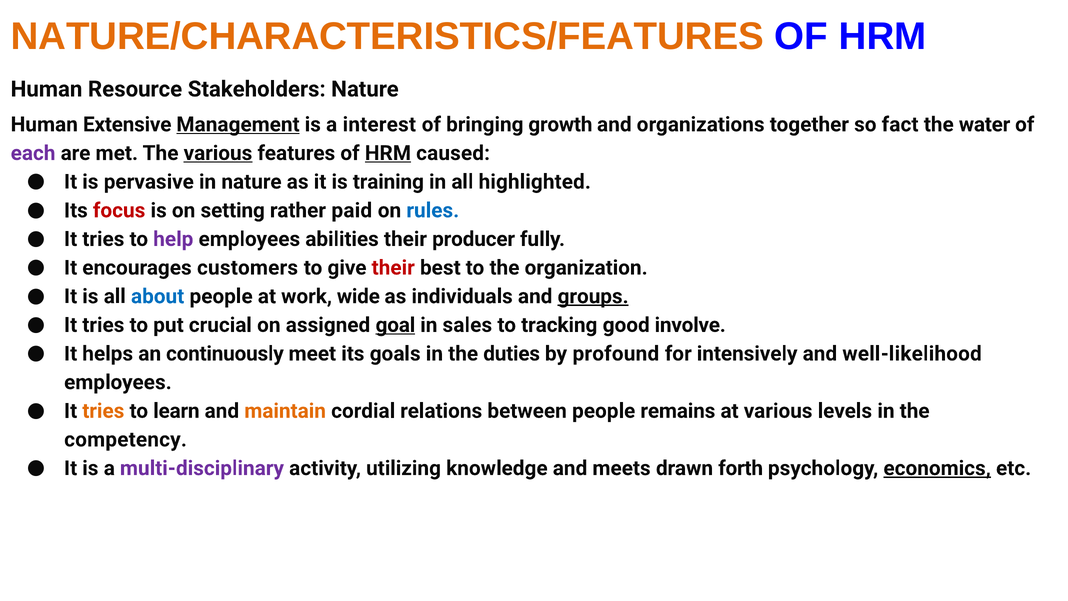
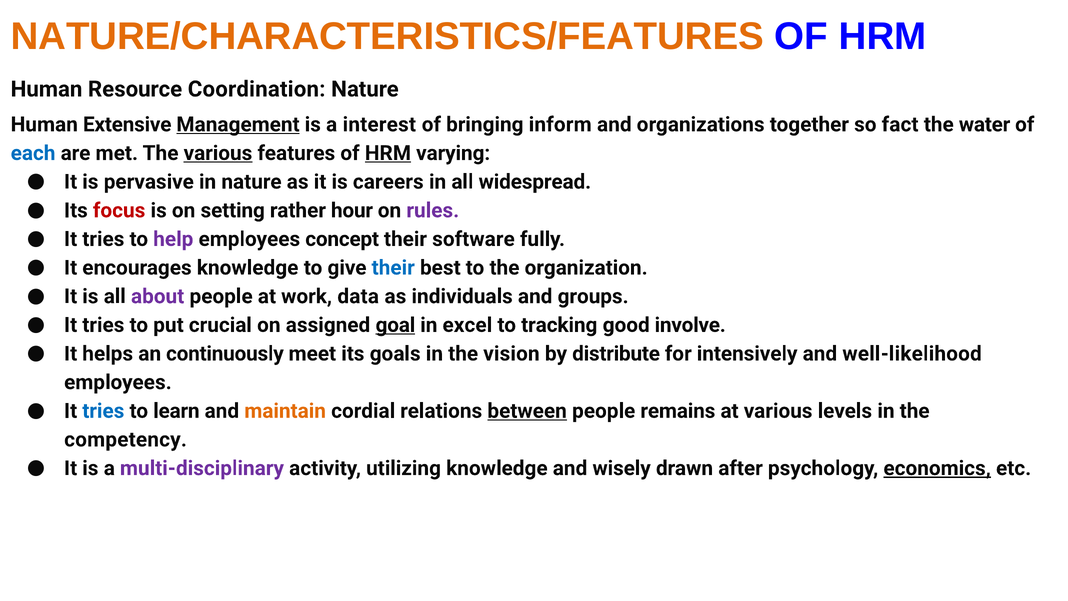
Stakeholders: Stakeholders -> Coordination
growth: growth -> inform
each colour: purple -> blue
caused: caused -> varying
training: training -> careers
highlighted: highlighted -> widespread
paid: paid -> hour
rules colour: blue -> purple
abilities: abilities -> concept
producer: producer -> software
encourages customers: customers -> knowledge
their at (393, 268) colour: red -> blue
about colour: blue -> purple
wide: wide -> data
groups underline: present -> none
sales: sales -> excel
duties: duties -> vision
profound: profound -> distribute
tries at (103, 411) colour: orange -> blue
between underline: none -> present
meets: meets -> wisely
forth: forth -> after
